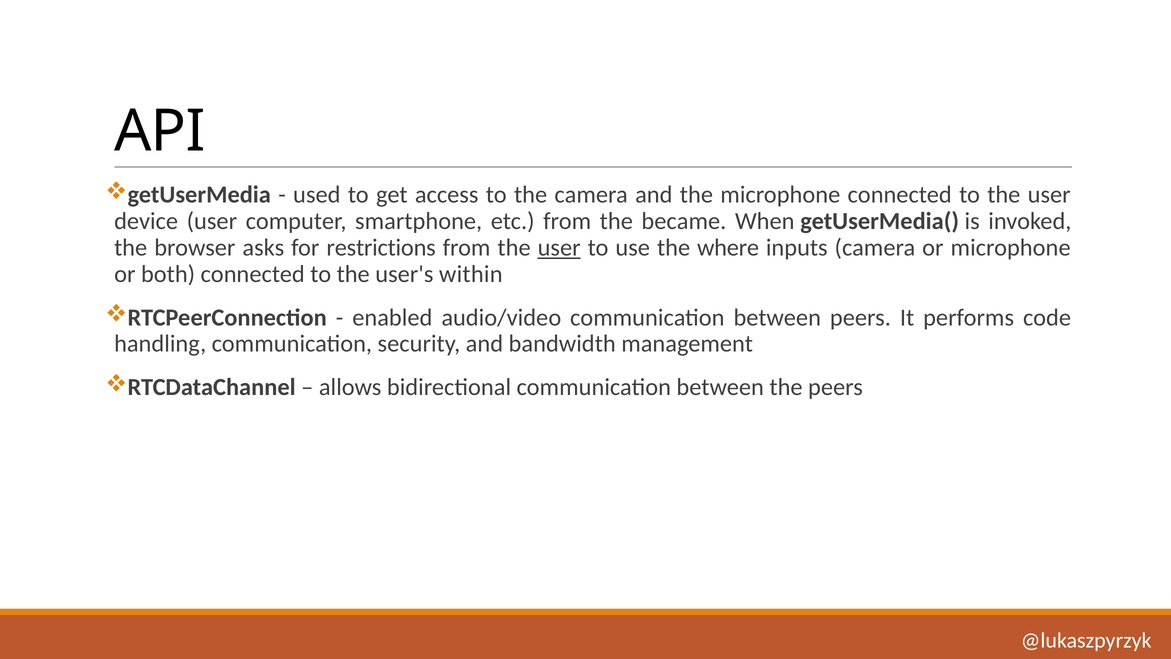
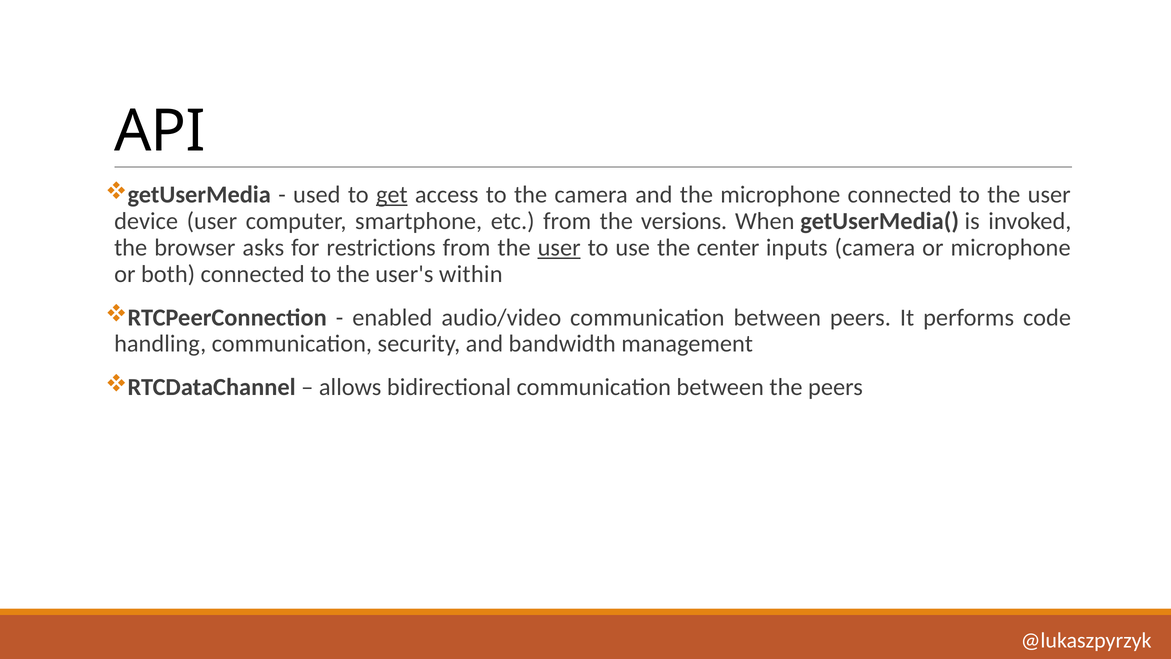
get underline: none -> present
became: became -> versions
where: where -> center
